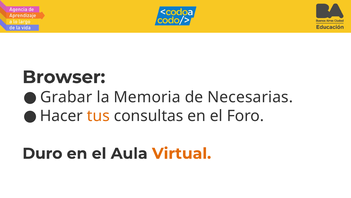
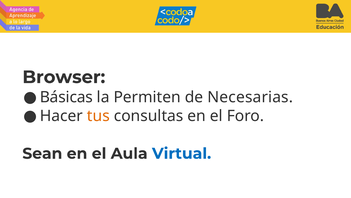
Grabar: Grabar -> Básicas
Memoria: Memoria -> Permiten
Duro: Duro -> Sean
Virtual colour: orange -> blue
